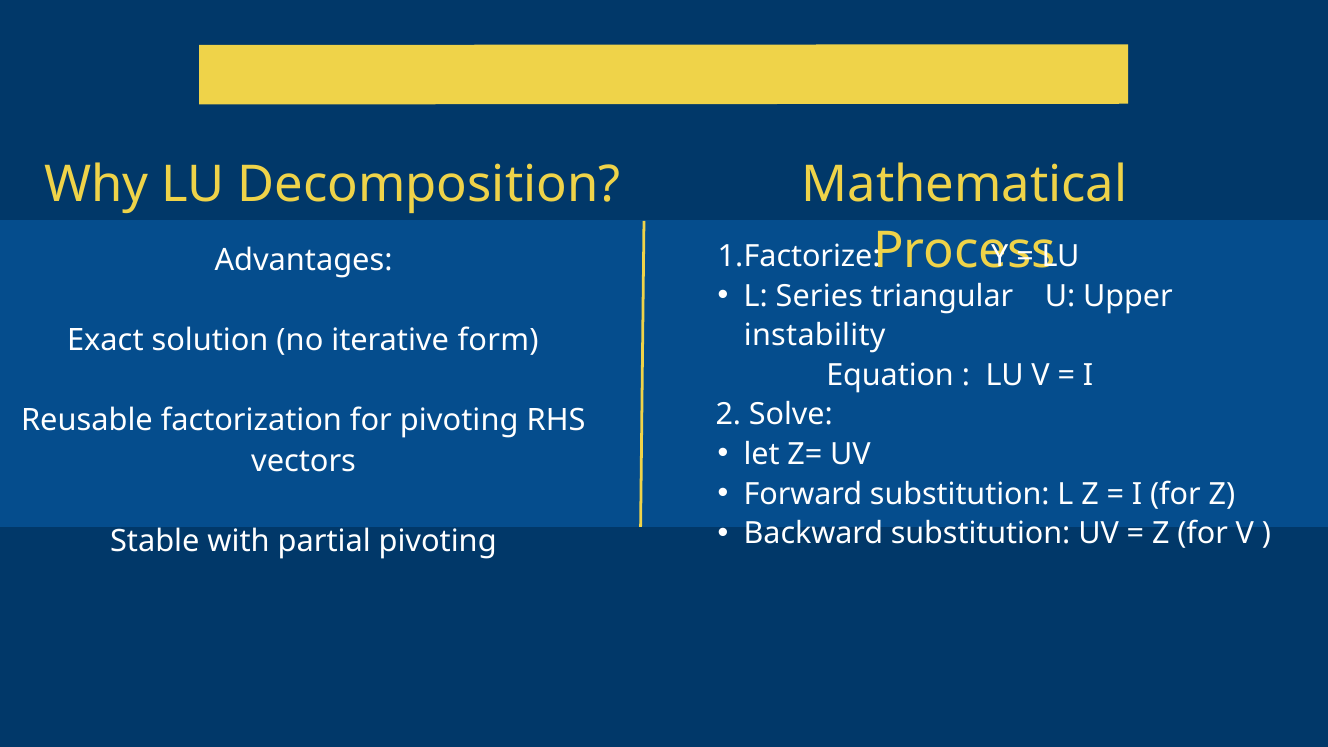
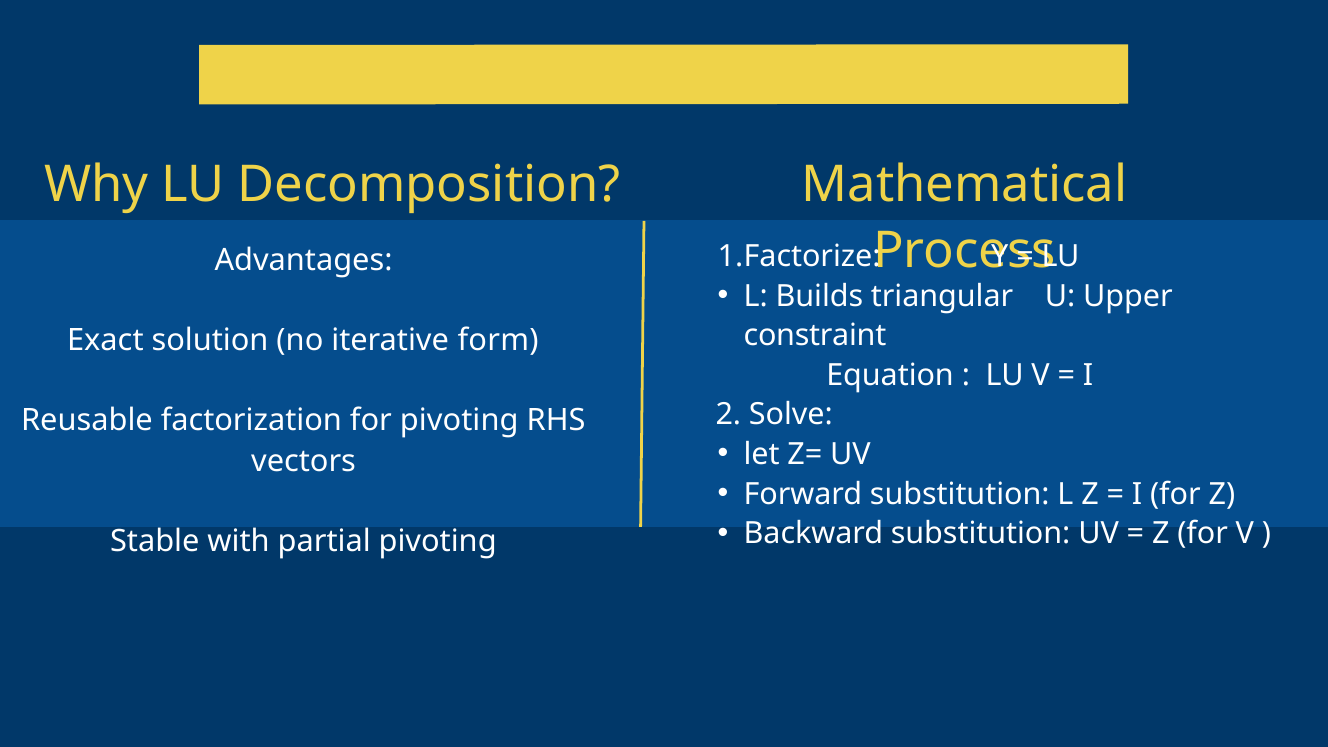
Series: Series -> Builds
instability: instability -> constraint
